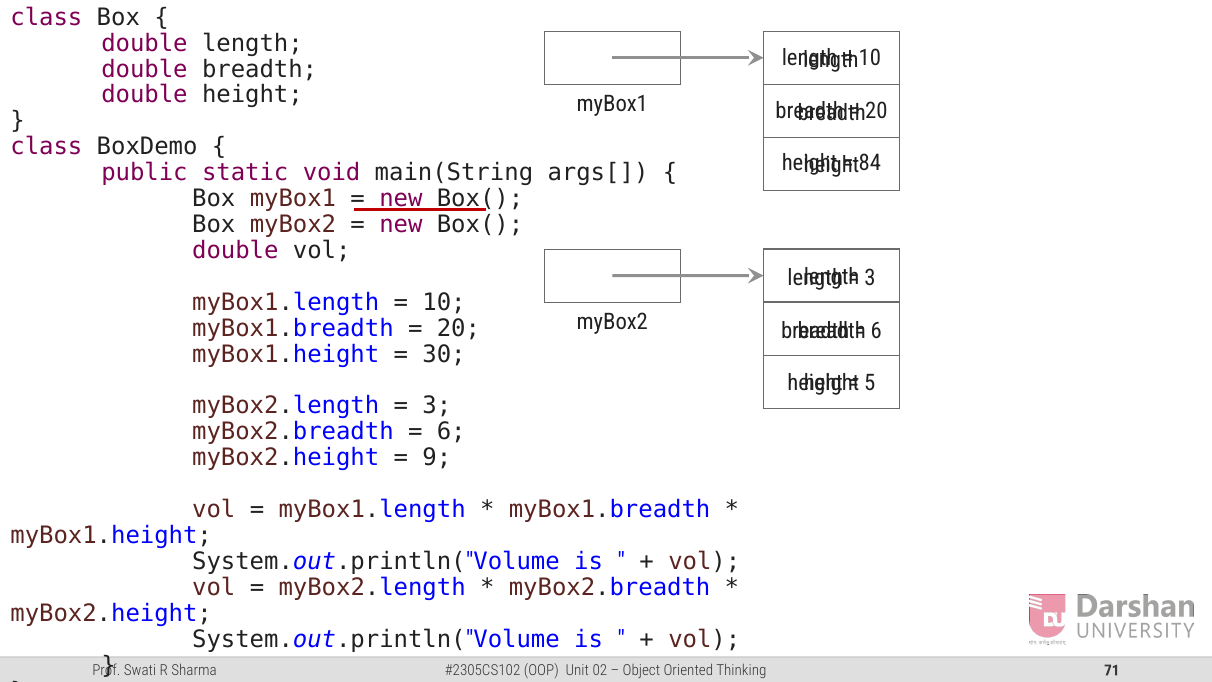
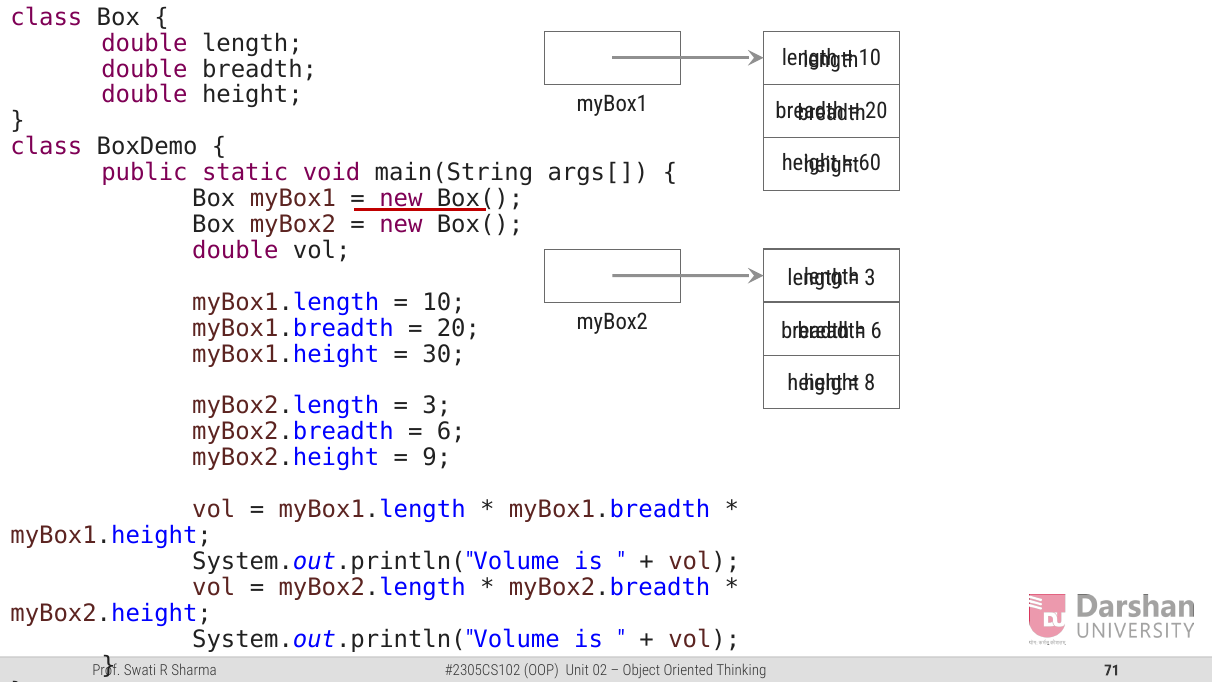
84: 84 -> 60
5: 5 -> 8
